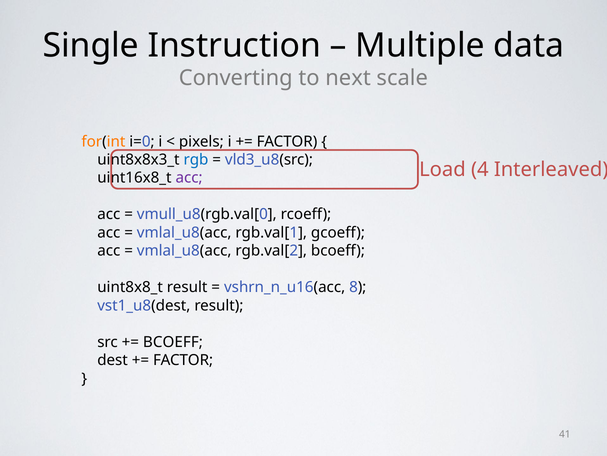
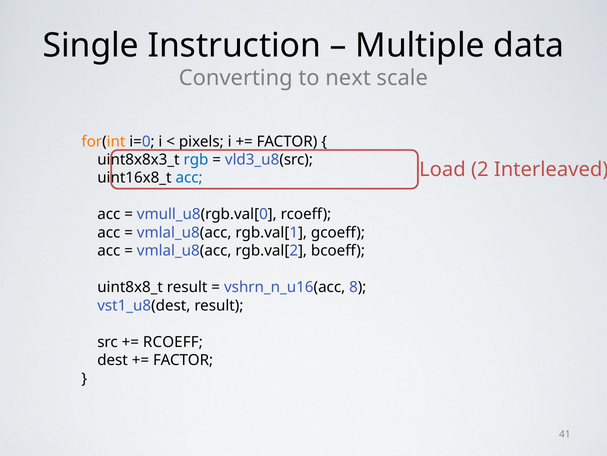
4: 4 -> 2
acc at (189, 178) colour: purple -> blue
BCOEFF at (173, 342): BCOEFF -> RCOEFF
